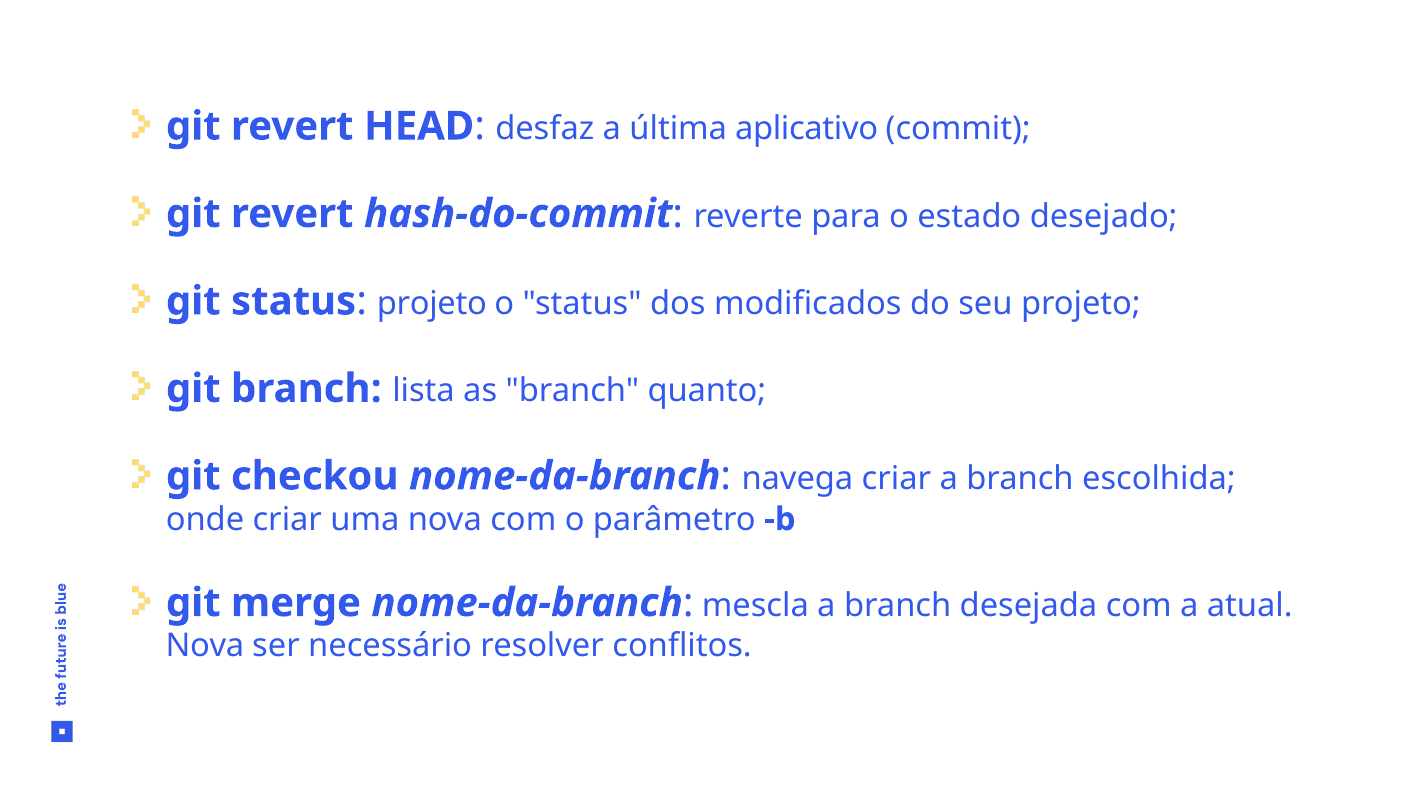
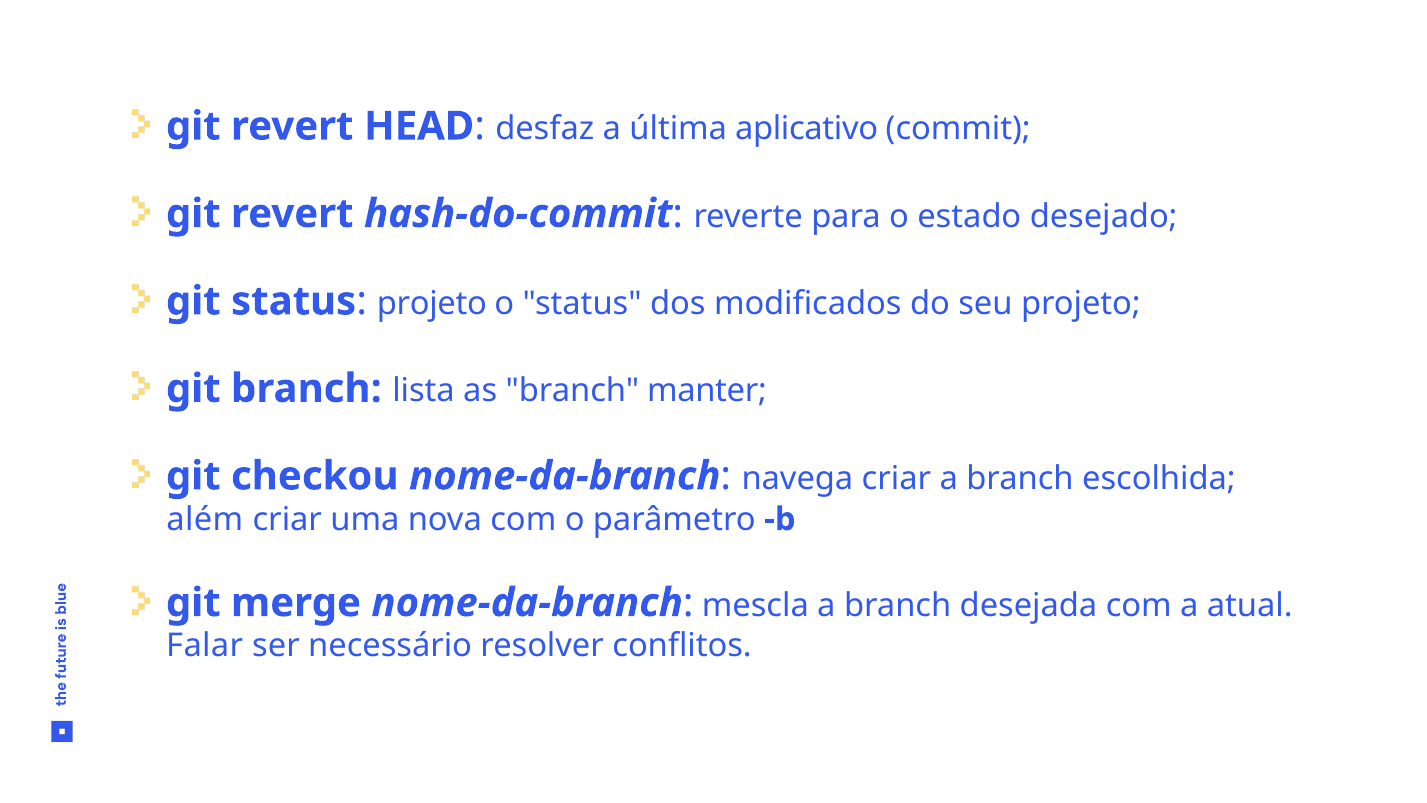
quanto: quanto -> manter
onde: onde -> além
Nova at (205, 646): Nova -> Falar
